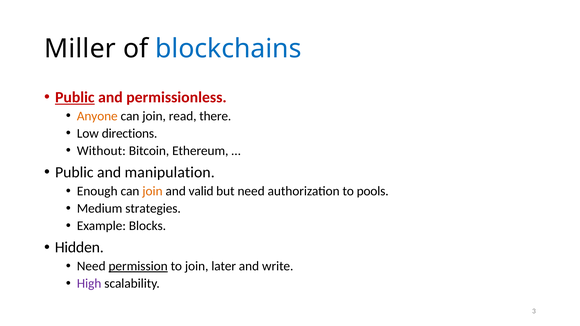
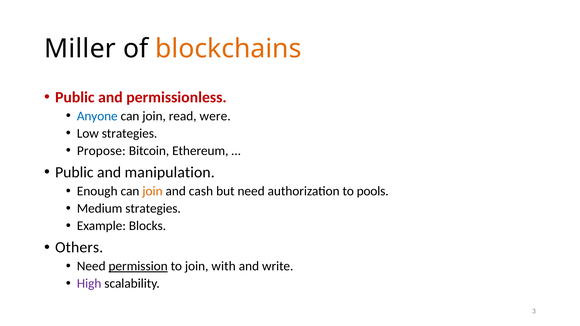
blockchains colour: blue -> orange
Public at (75, 97) underline: present -> none
Anyone colour: orange -> blue
there: there -> were
Low directions: directions -> strategies
Without: Without -> Propose
valid: valid -> cash
Hidden: Hidden -> Others
later: later -> with
